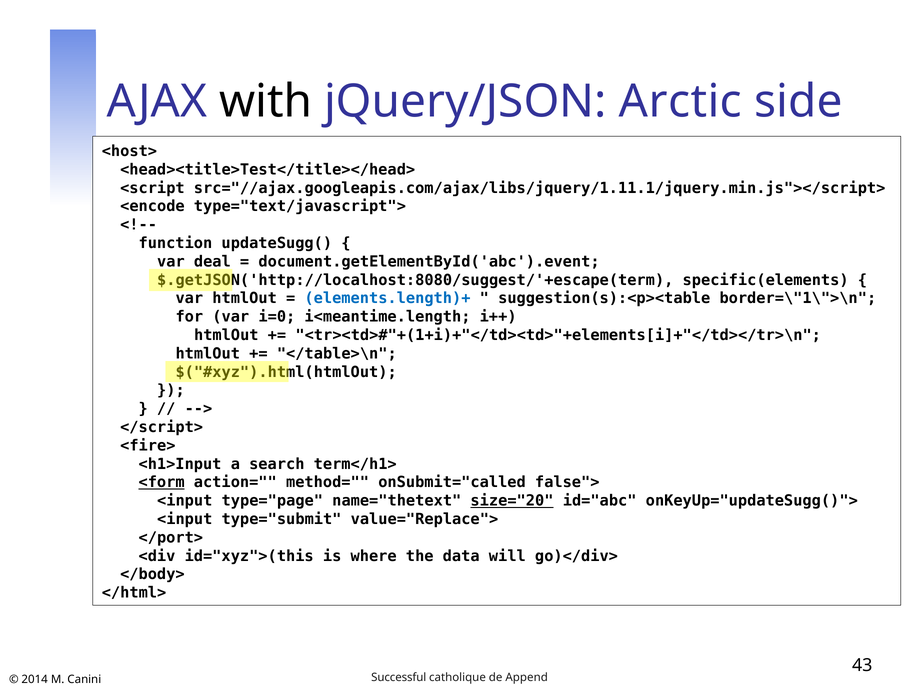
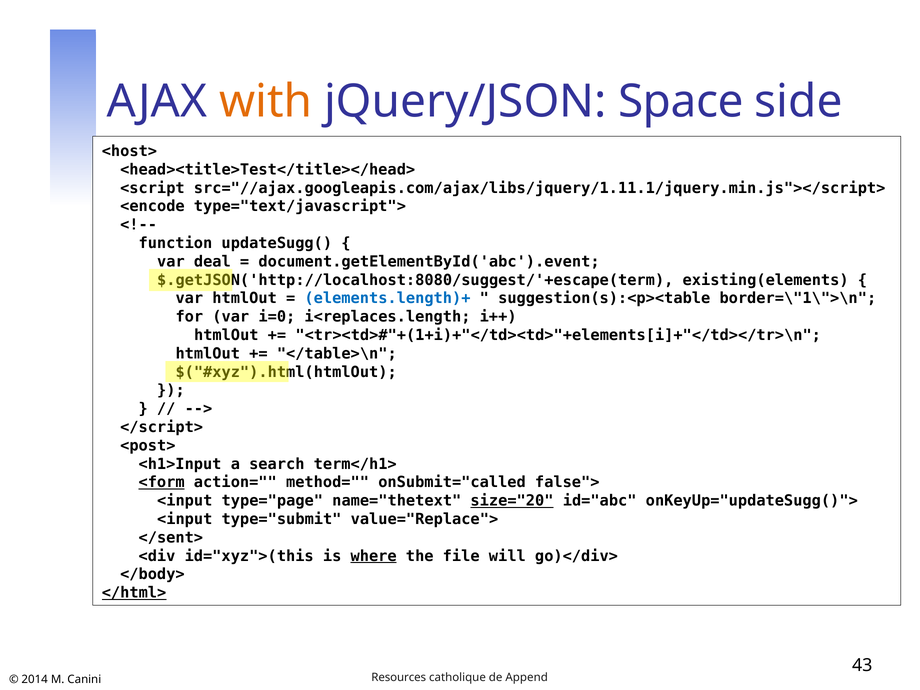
with colour: black -> orange
Arctic: Arctic -> Space
specific(elements: specific(elements -> existing(elements
i<meantime.length: i<meantime.length -> i<replaces.length
<fire>: <fire> -> <post>
</port>: </port> -> </sent>
where underline: none -> present
data: data -> file
</html> underline: none -> present
Successful: Successful -> Resources
